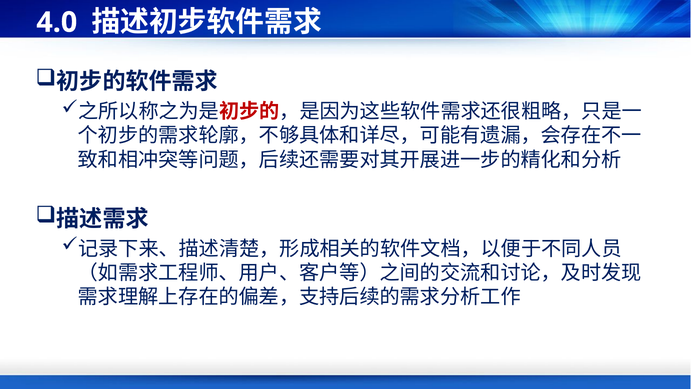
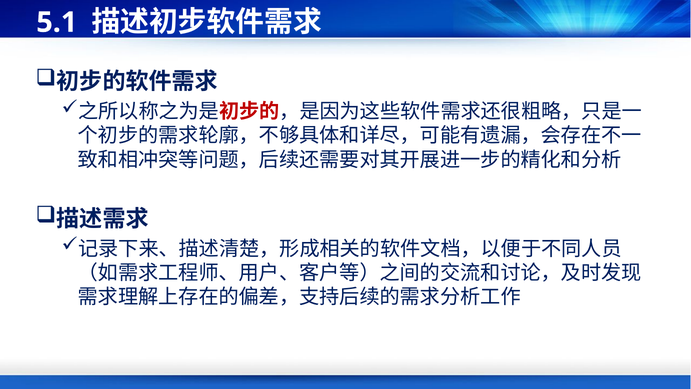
4.0: 4.0 -> 5.1
